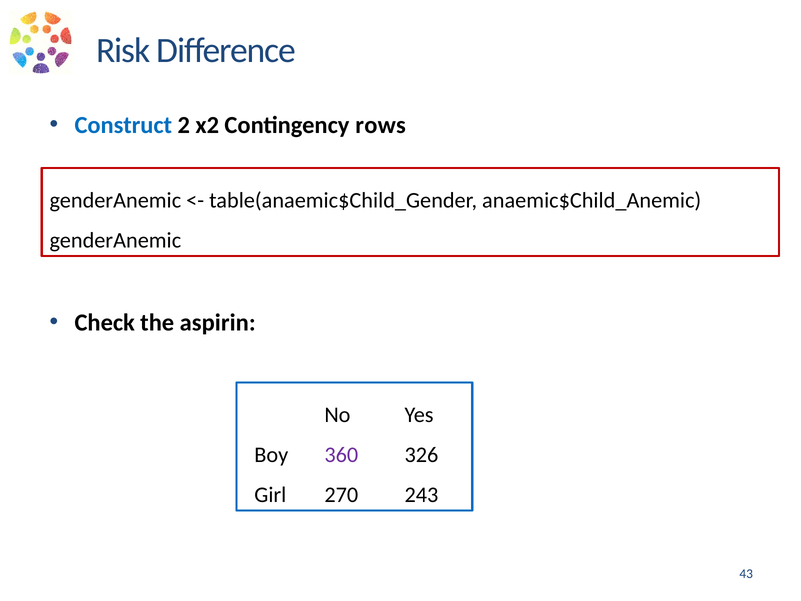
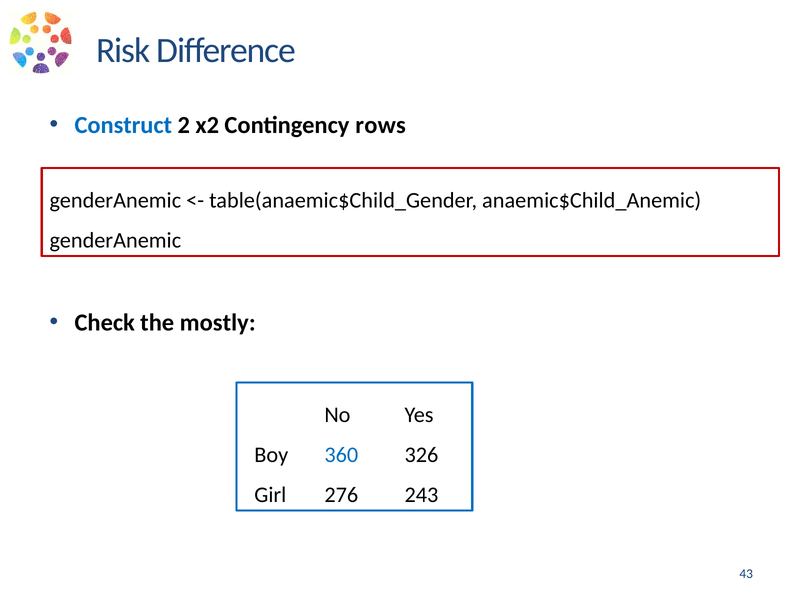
aspirin: aspirin -> mostly
360 colour: purple -> blue
270: 270 -> 276
